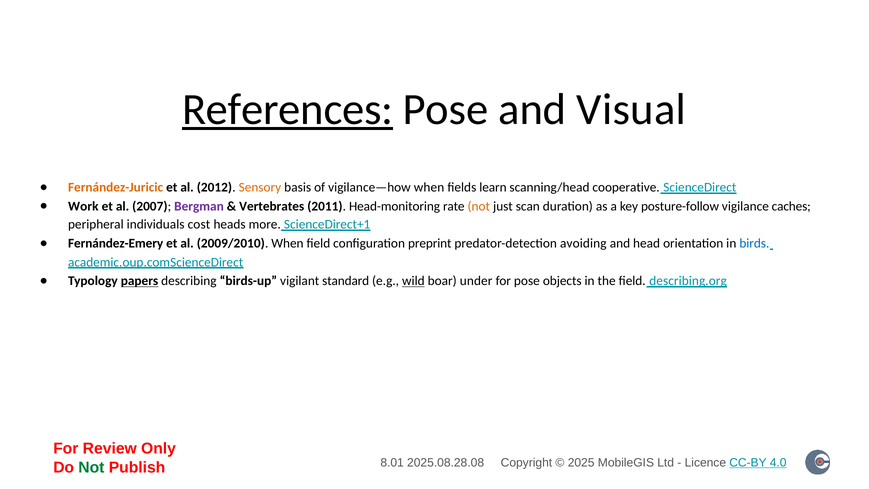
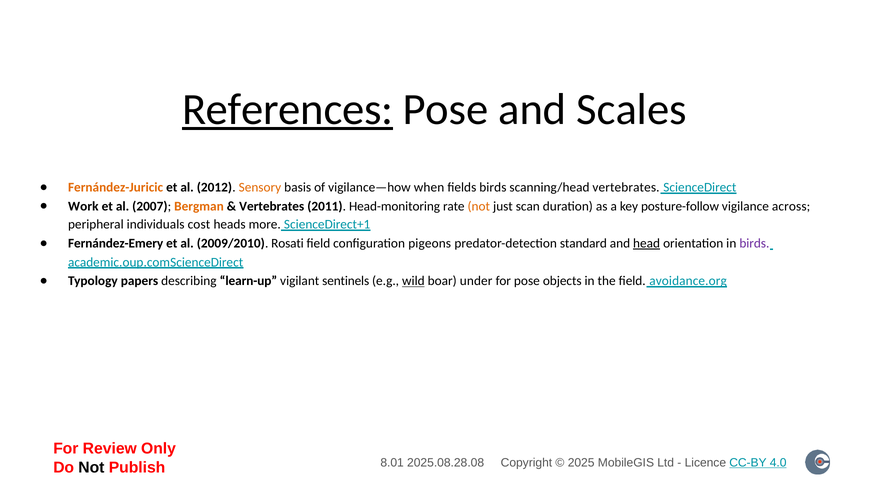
Visual: Visual -> Scales
fields learn: learn -> birds
scanning/head cooperative: cooperative -> vertebrates
Bergman colour: purple -> orange
caches: caches -> across
2009/2010 When: When -> Rosati
preprint: preprint -> pigeons
avoiding: avoiding -> standard
head underline: none -> present
birds at (754, 243) colour: blue -> purple
papers underline: present -> none
birds-up: birds-up -> learn-up
standard: standard -> sentinels
describing.org: describing.org -> avoidance.org
Not at (91, 467) colour: green -> black
